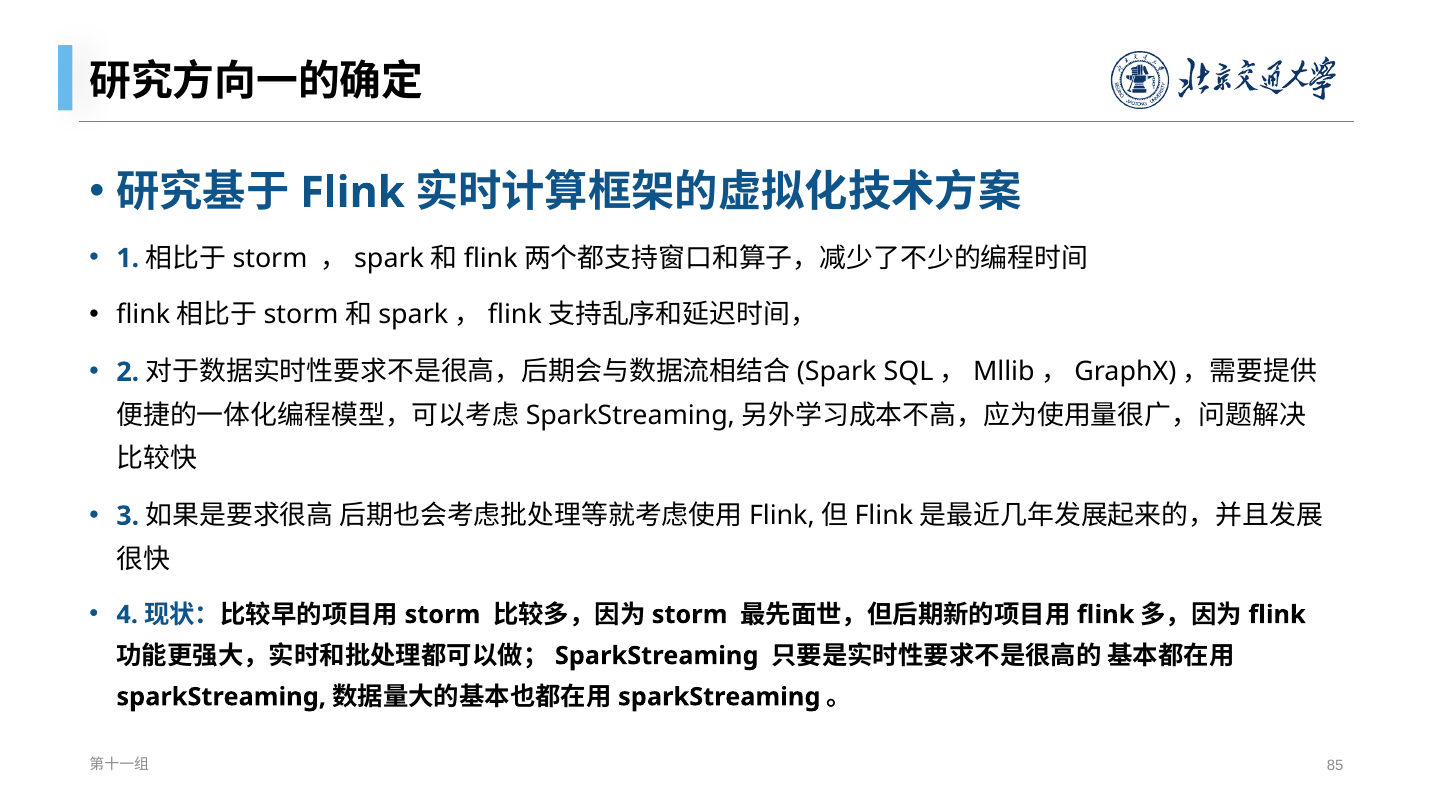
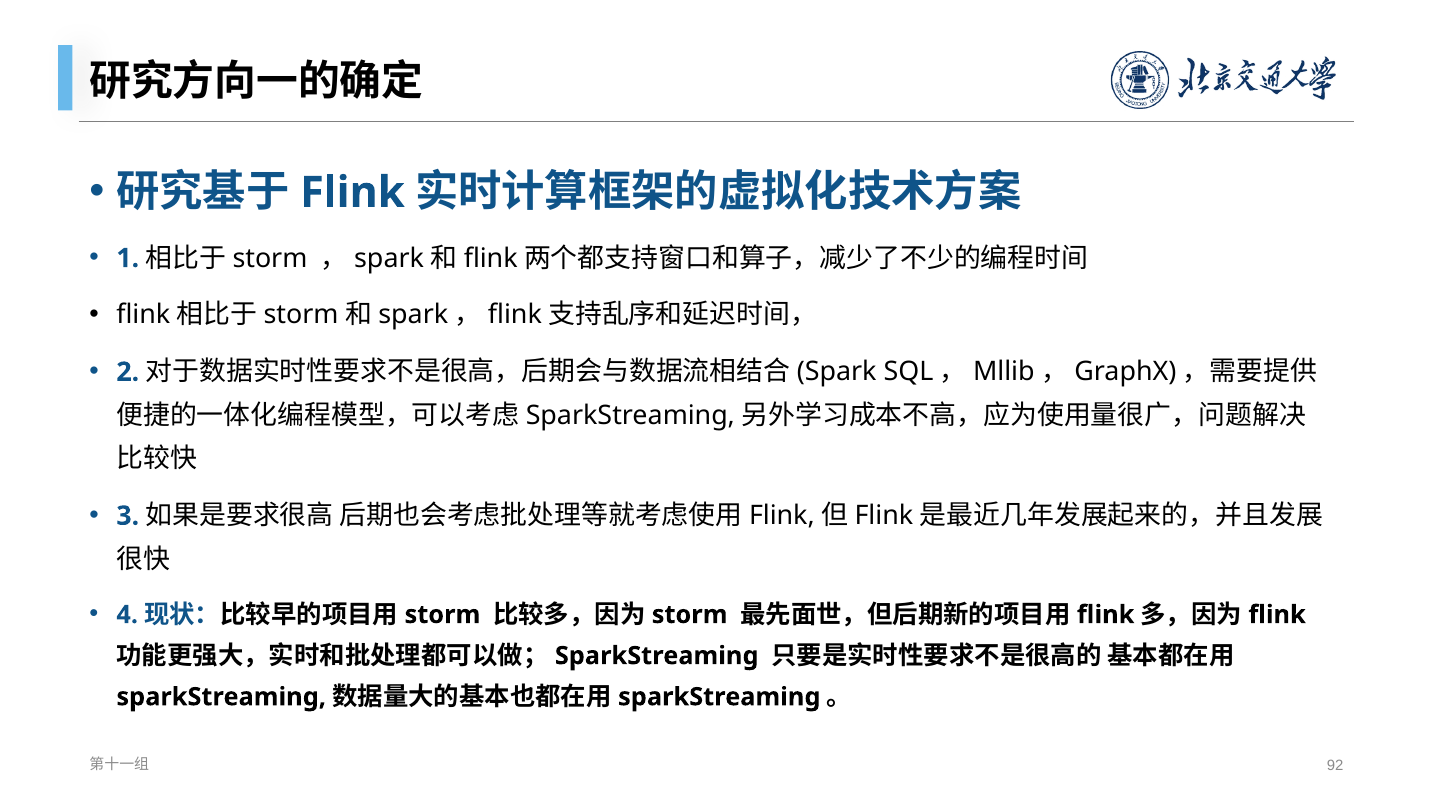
85: 85 -> 92
